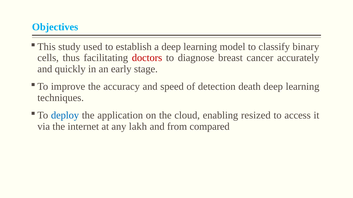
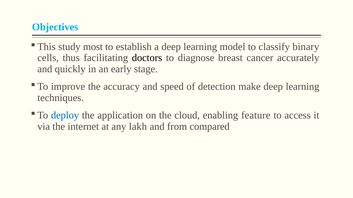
used: used -> most
doctors colour: red -> black
death: death -> make
resized: resized -> feature
